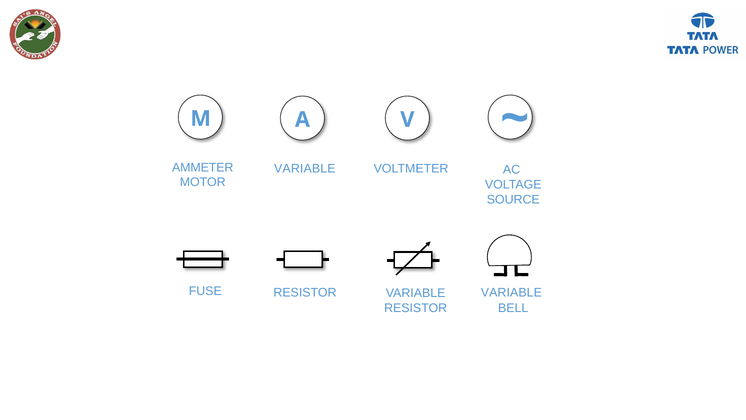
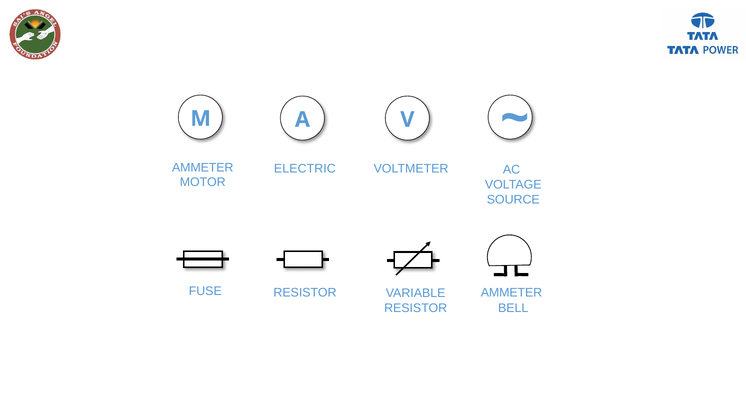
VARIABLE at (305, 168): VARIABLE -> ELECTRIC
VARIABLE at (511, 293): VARIABLE -> AMMETER
